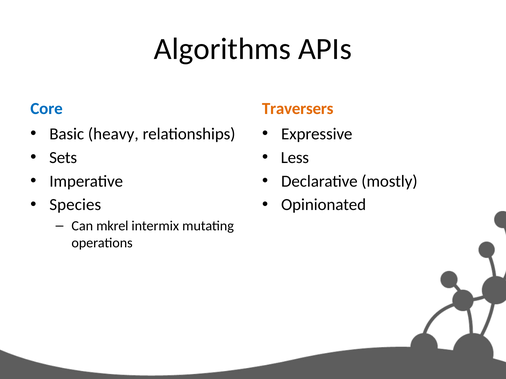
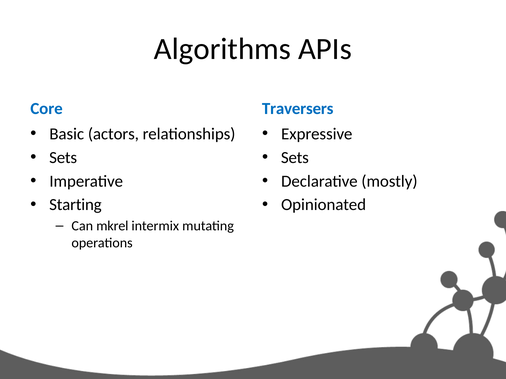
Traversers colour: orange -> blue
heavy: heavy -> actors
Less at (295, 158): Less -> Sets
Species: Species -> Starting
